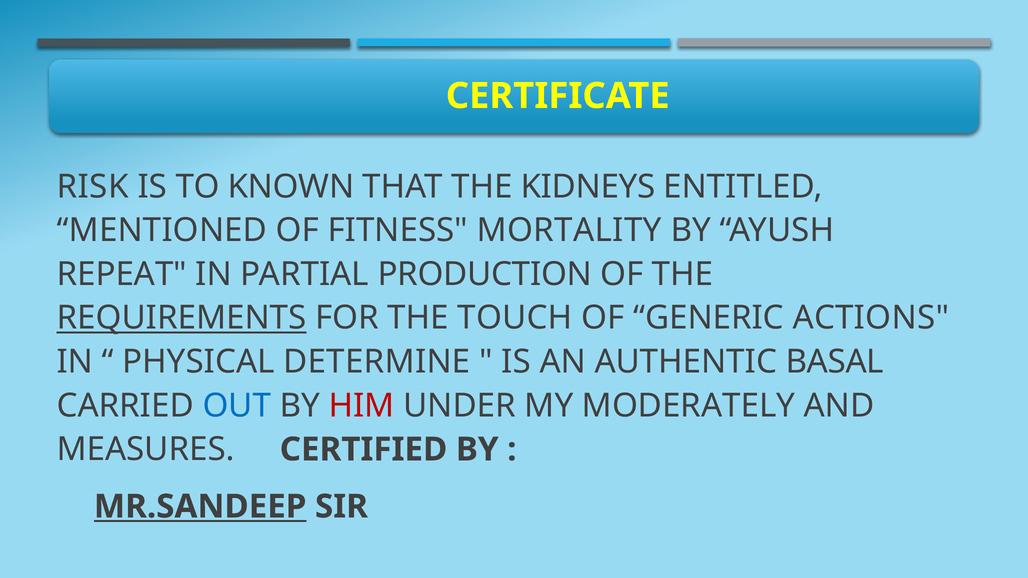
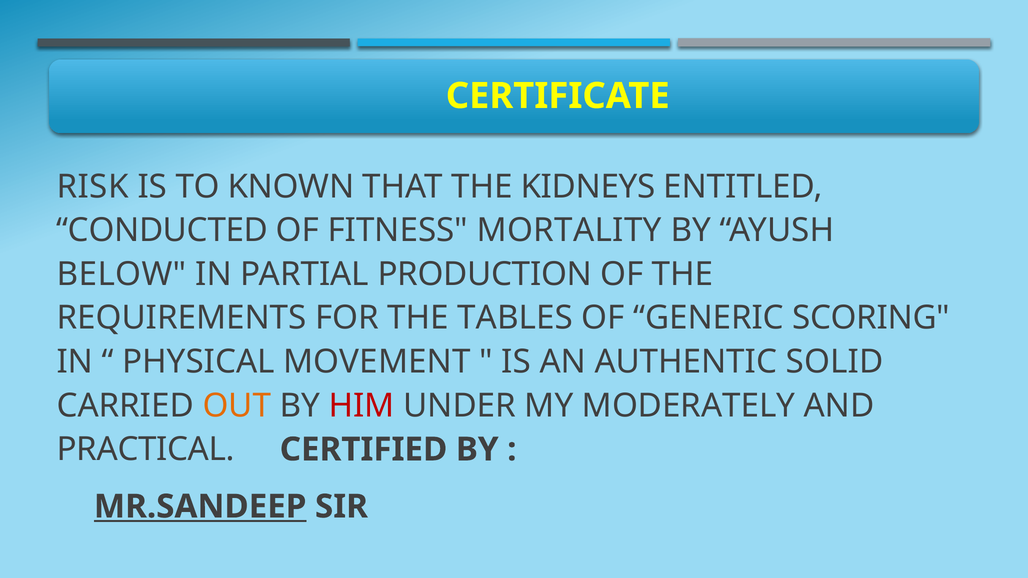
MENTIONED: MENTIONED -> CONDUCTED
REPEAT: REPEAT -> BELOW
REQUIREMENTS underline: present -> none
TOUCH: TOUCH -> TABLES
ACTIONS: ACTIONS -> SCORING
DETERMINE: DETERMINE -> MOVEMENT
BASAL: BASAL -> SOLID
OUT colour: blue -> orange
MEASURES: MEASURES -> PRACTICAL
